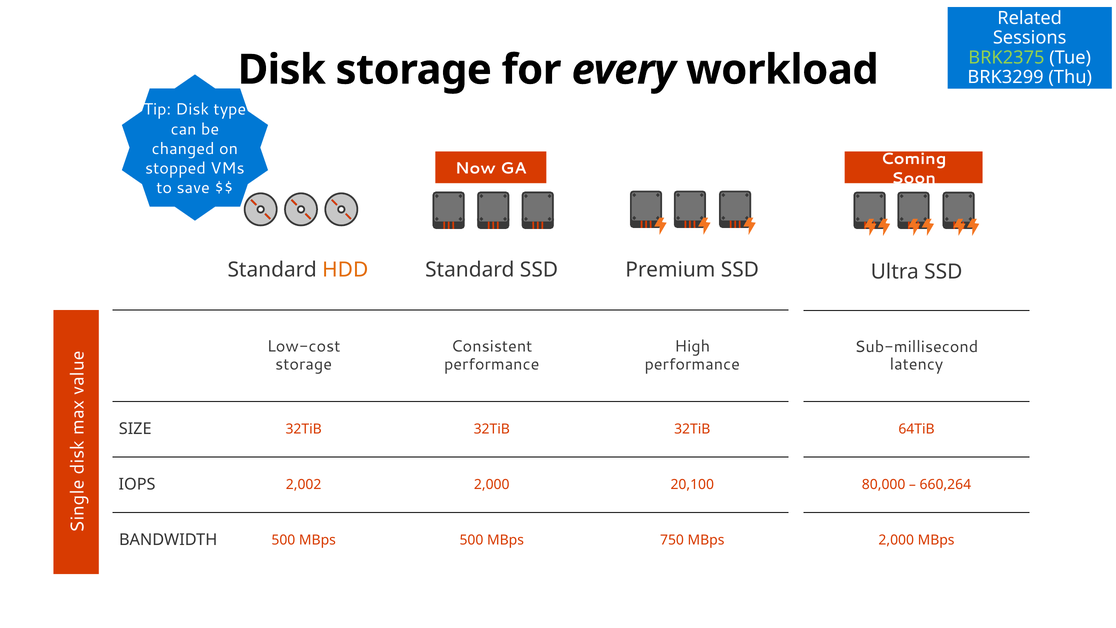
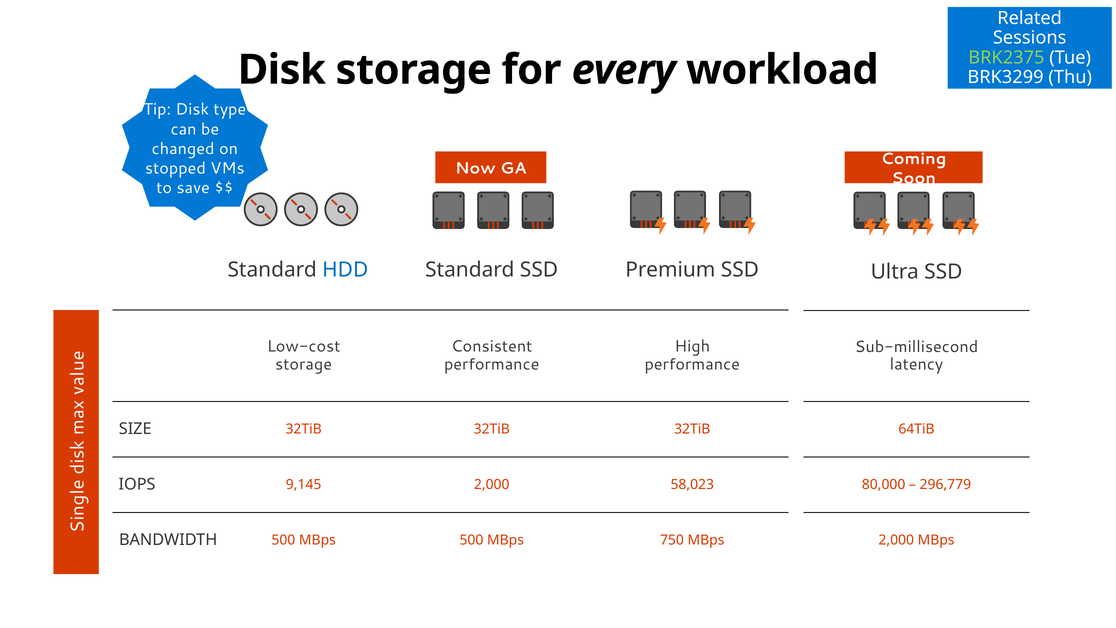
HDD colour: orange -> blue
2,002: 2,002 -> 9,145
20,100: 20,100 -> 58,023
660,264: 660,264 -> 296,779
